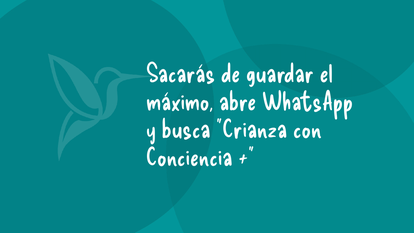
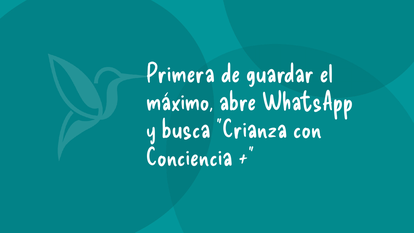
Sacarás: Sacarás -> Primera
